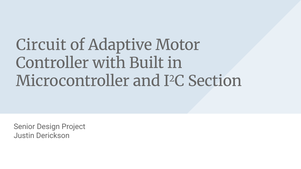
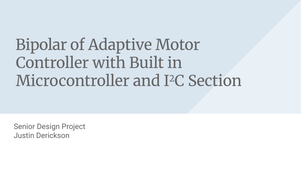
Circuit: Circuit -> Bipolar
